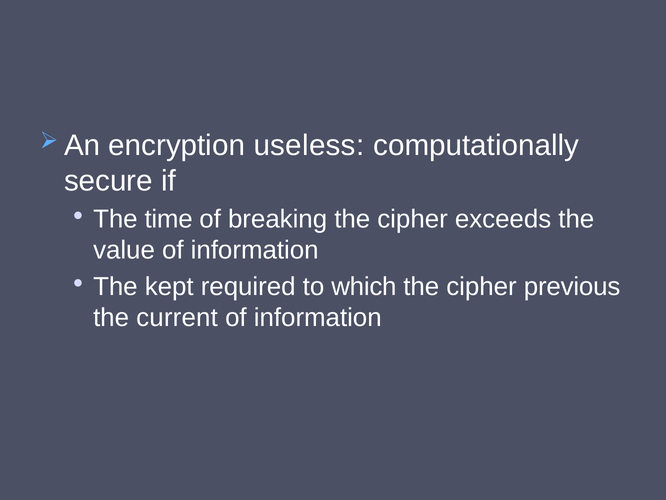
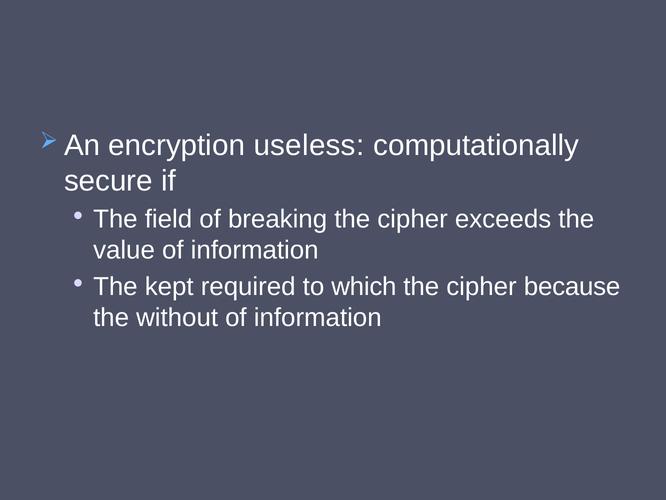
time: time -> field
previous: previous -> because
current: current -> without
